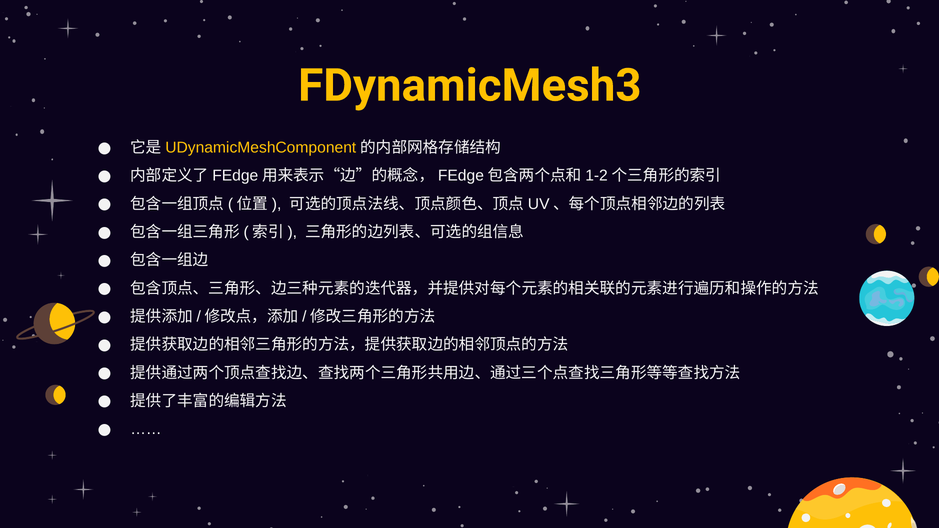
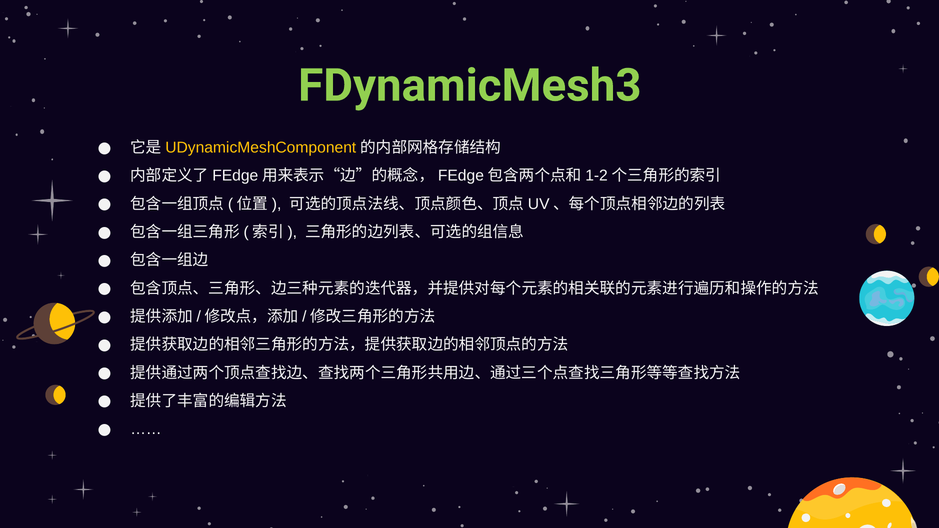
FDynamicMesh3 colour: yellow -> light green
